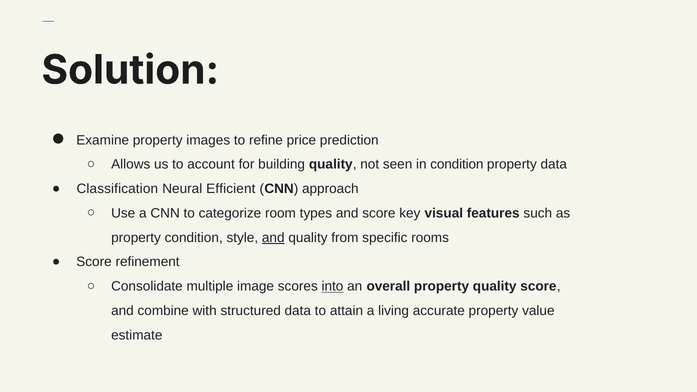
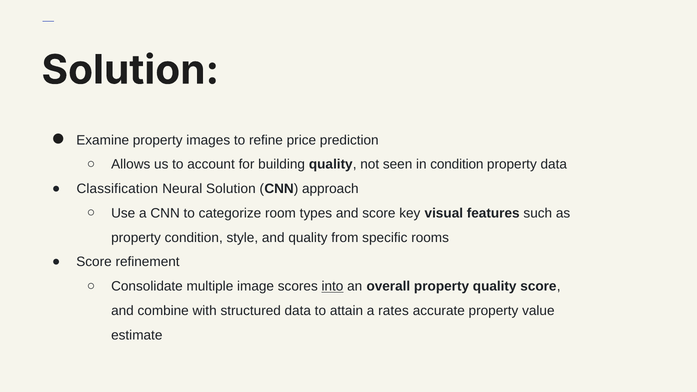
Neural Efficient: Efficient -> Solution
and at (273, 238) underline: present -> none
living: living -> rates
